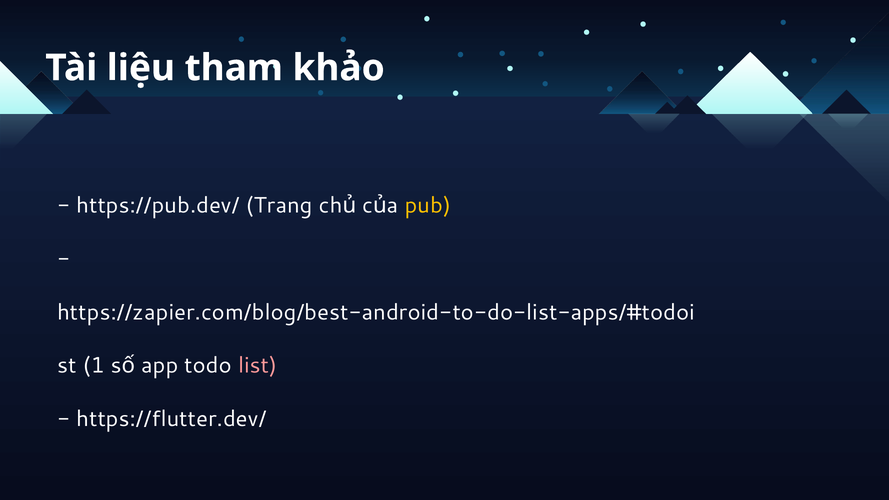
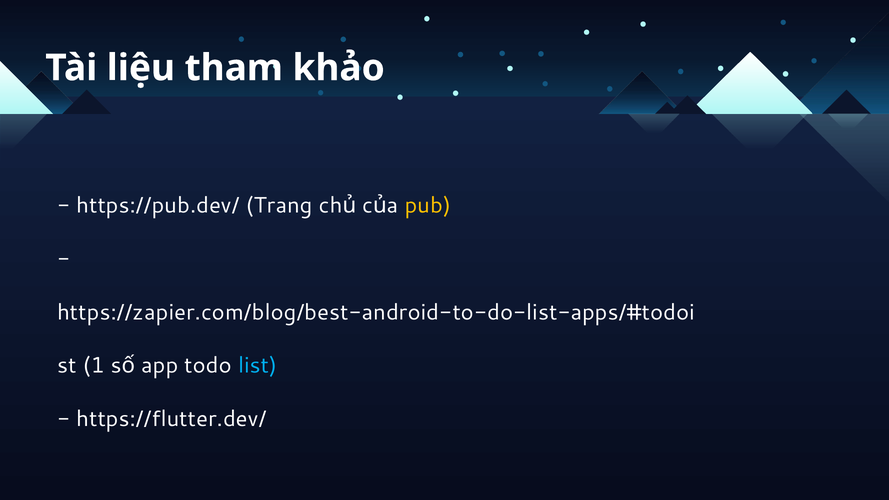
list colour: pink -> light blue
